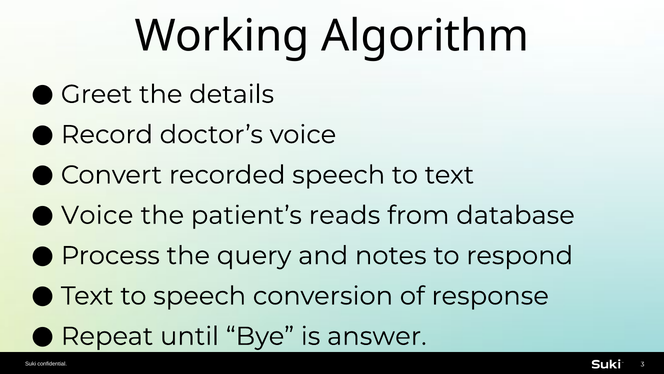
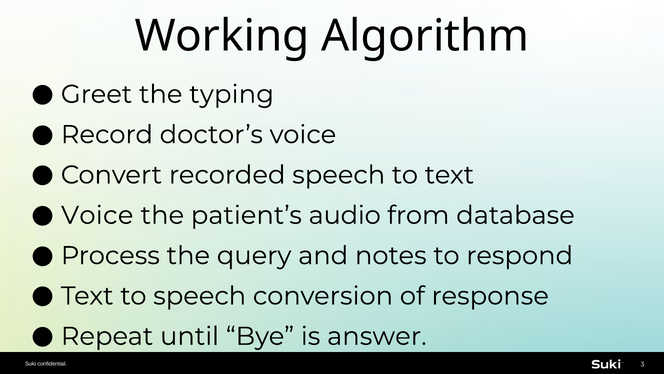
details: details -> typing
reads: reads -> audio
